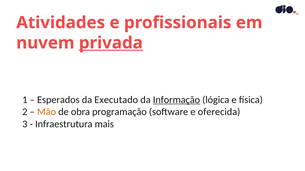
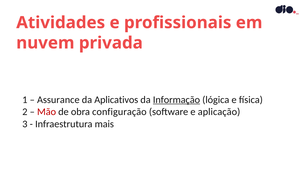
privada underline: present -> none
Esperados: Esperados -> Assurance
Executado: Executado -> Aplicativos
Mão colour: orange -> red
programação: programação -> configuração
oferecida: oferecida -> aplicação
